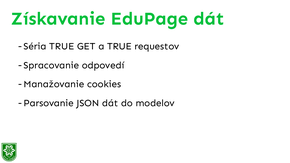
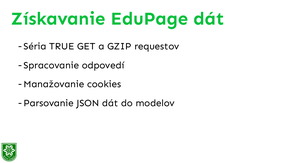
a TRUE: TRUE -> GZIP
